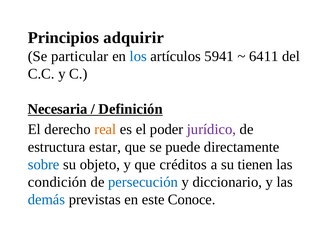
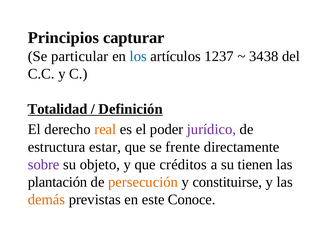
adquirir: adquirir -> capturar
5941: 5941 -> 1237
6411: 6411 -> 3438
Necesaria: Necesaria -> Totalidad
puede: puede -> frente
sobre colour: blue -> purple
condición: condición -> plantación
persecución colour: blue -> orange
diccionario: diccionario -> constituirse
demás colour: blue -> orange
